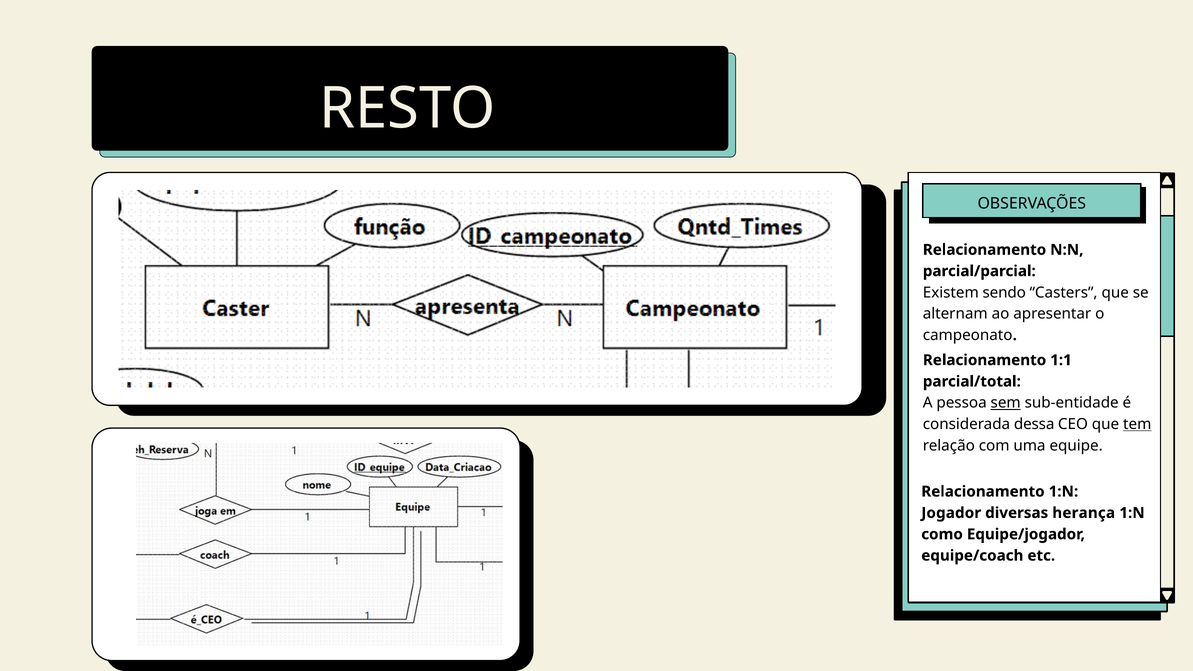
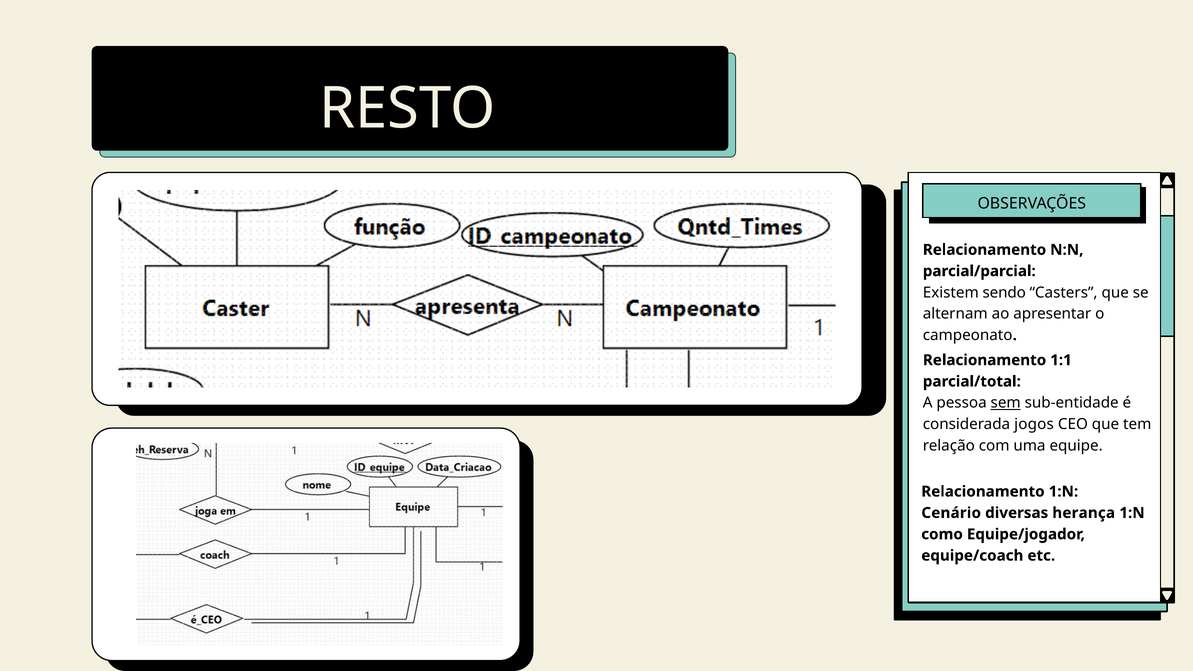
dessa: dessa -> jogos
tem underline: present -> none
Jogador: Jogador -> Cenário
